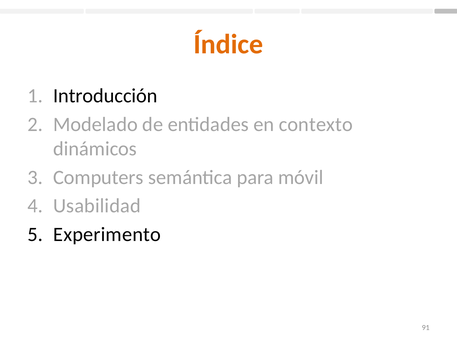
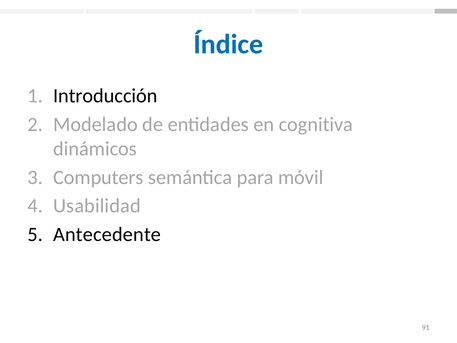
Índice colour: orange -> blue
contexto: contexto -> cognitiva
Experimento: Experimento -> Antecedente
